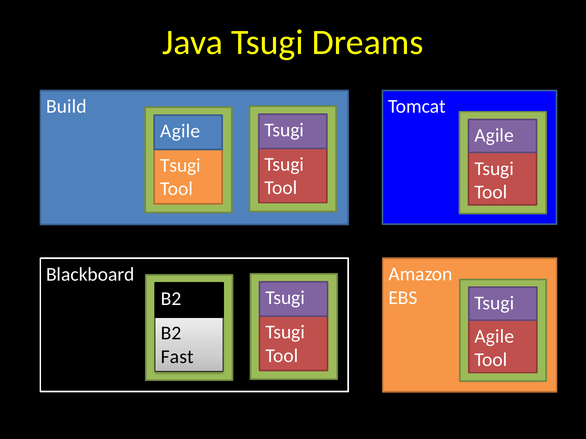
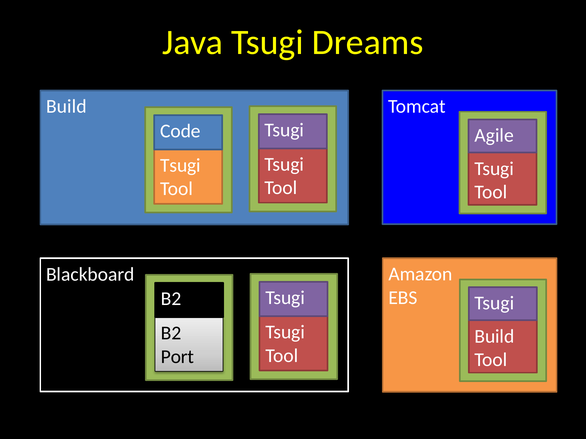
Agile at (180, 131): Agile -> Code
Agile at (494, 337): Agile -> Build
Fast: Fast -> Port
